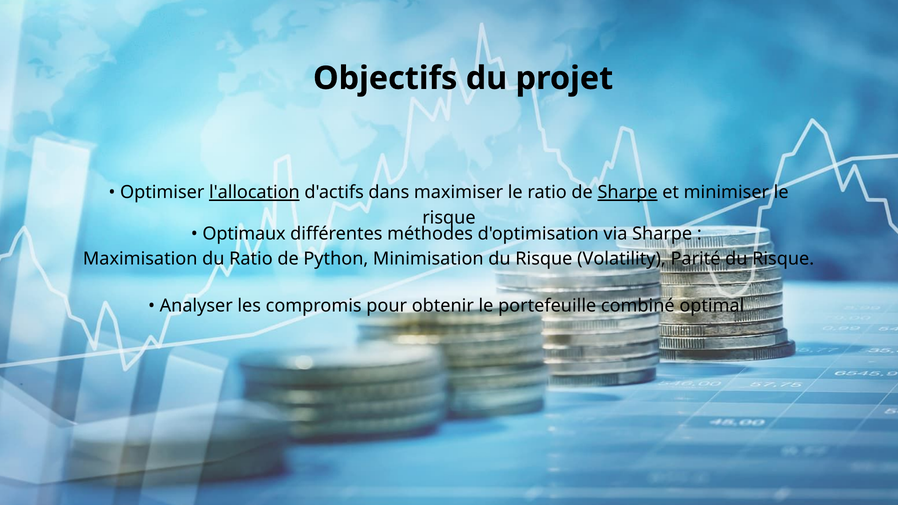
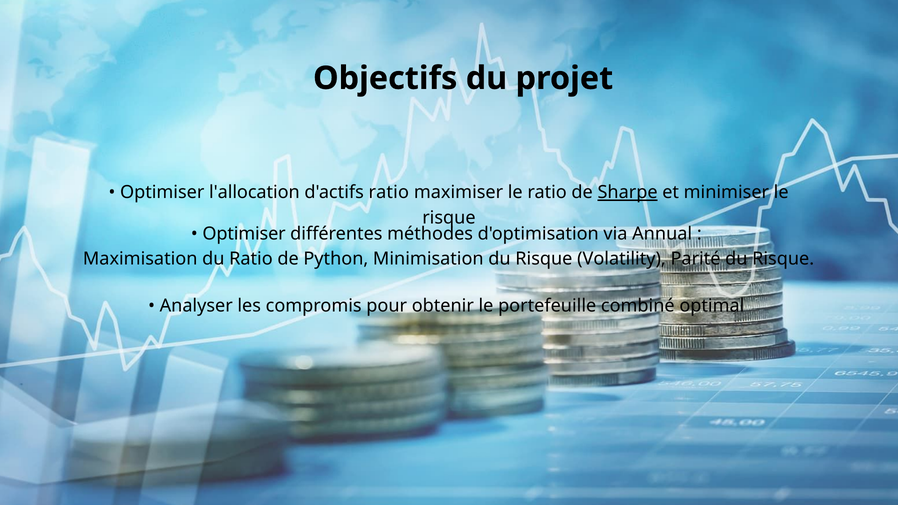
l'allocation underline: present -> none
d'actifs dans: dans -> ratio
Optimaux at (244, 234): Optimaux -> Optimiser
via Sharpe: Sharpe -> Annual
